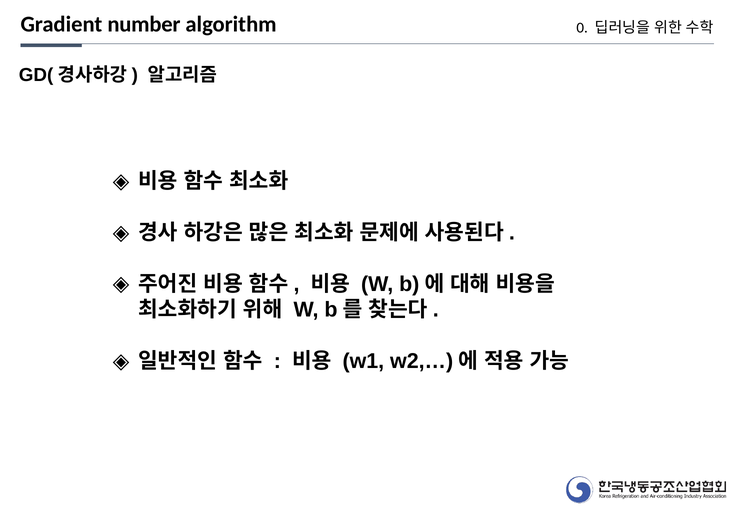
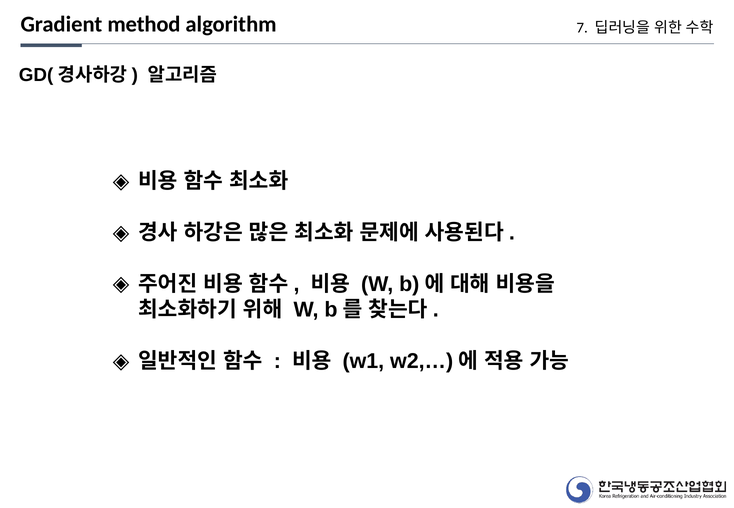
number: number -> method
0: 0 -> 7
